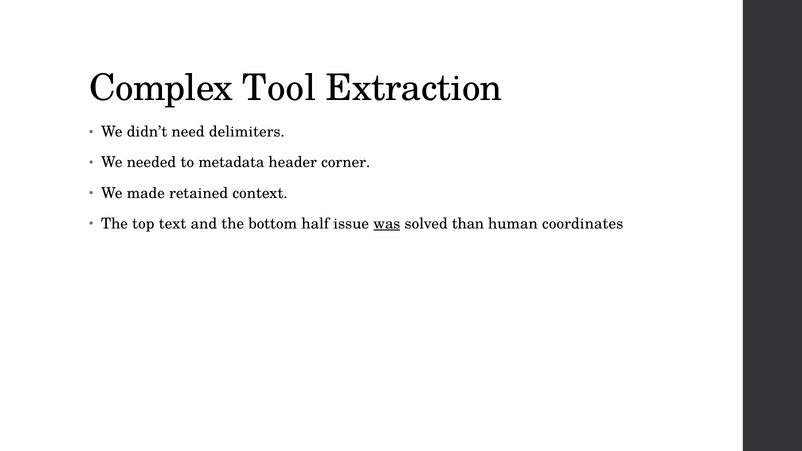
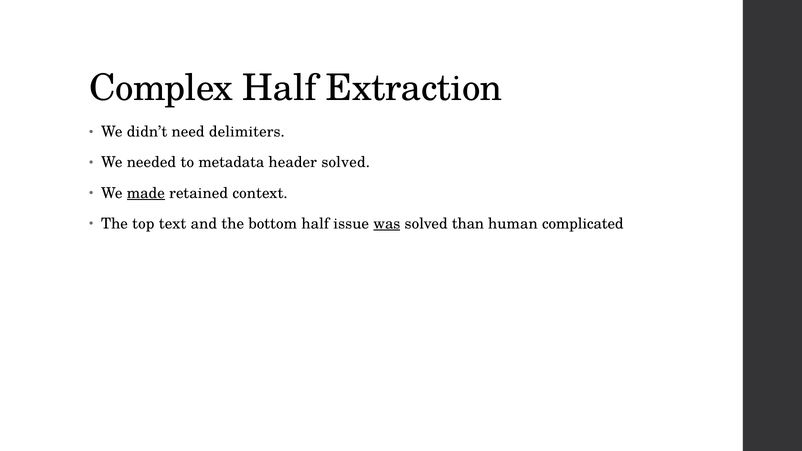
Complex Tool: Tool -> Half
header corner: corner -> solved
made underline: none -> present
coordinates: coordinates -> complicated
